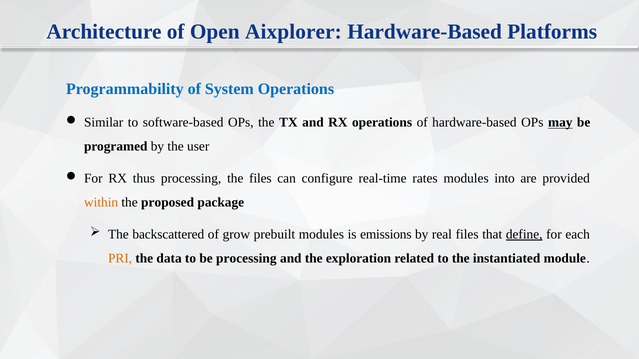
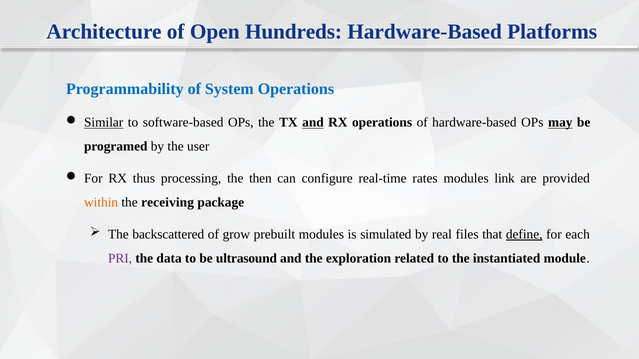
Aixplorer: Aixplorer -> Hundreds
Similar underline: none -> present
and at (313, 123) underline: none -> present
the files: files -> then
into: into -> link
proposed: proposed -> receiving
emissions: emissions -> simulated
PRI colour: orange -> purple
be processing: processing -> ultrasound
